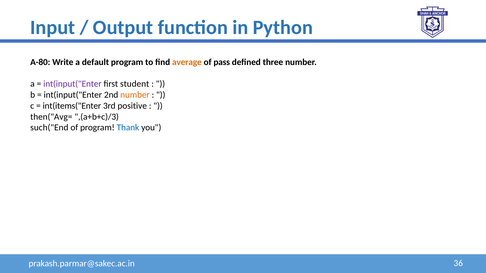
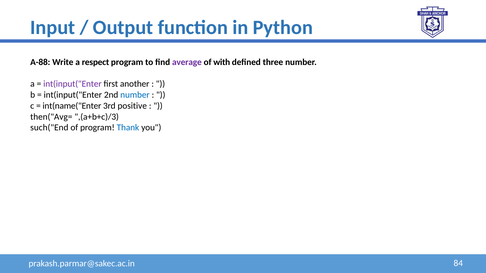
A-80: A-80 -> A-88
default: default -> respect
average colour: orange -> purple
pass: pass -> with
student: student -> another
number at (135, 95) colour: orange -> blue
int(items("Enter: int(items("Enter -> int(name("Enter
36: 36 -> 84
